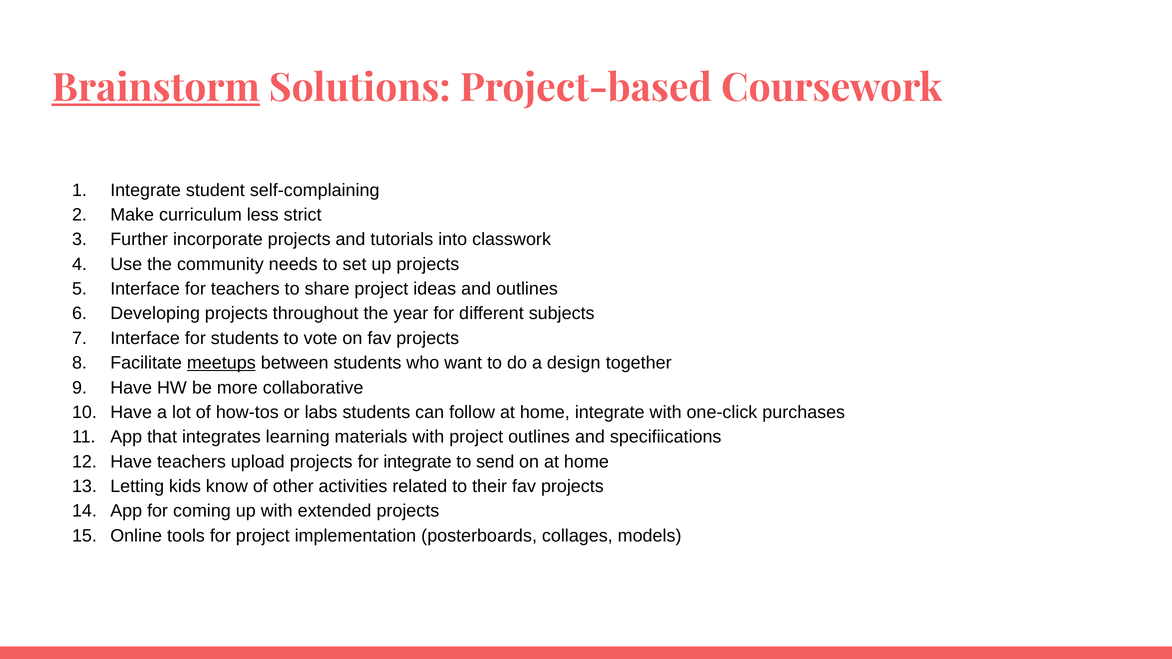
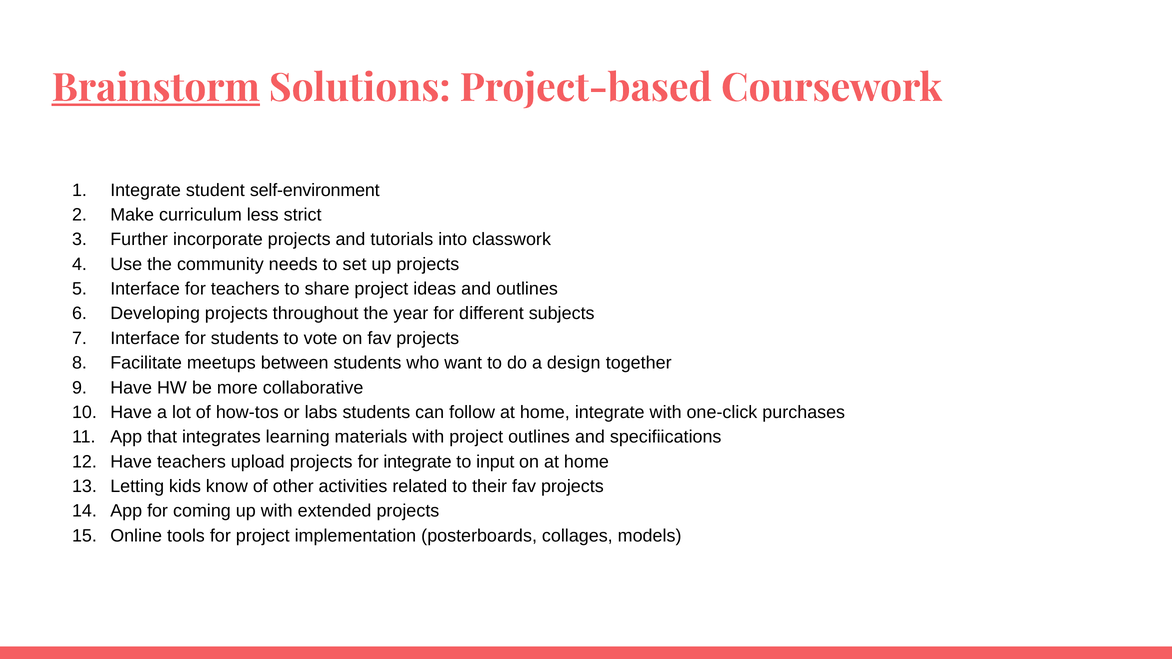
self-complaining: self-complaining -> self-environment
meetups underline: present -> none
send: send -> input
